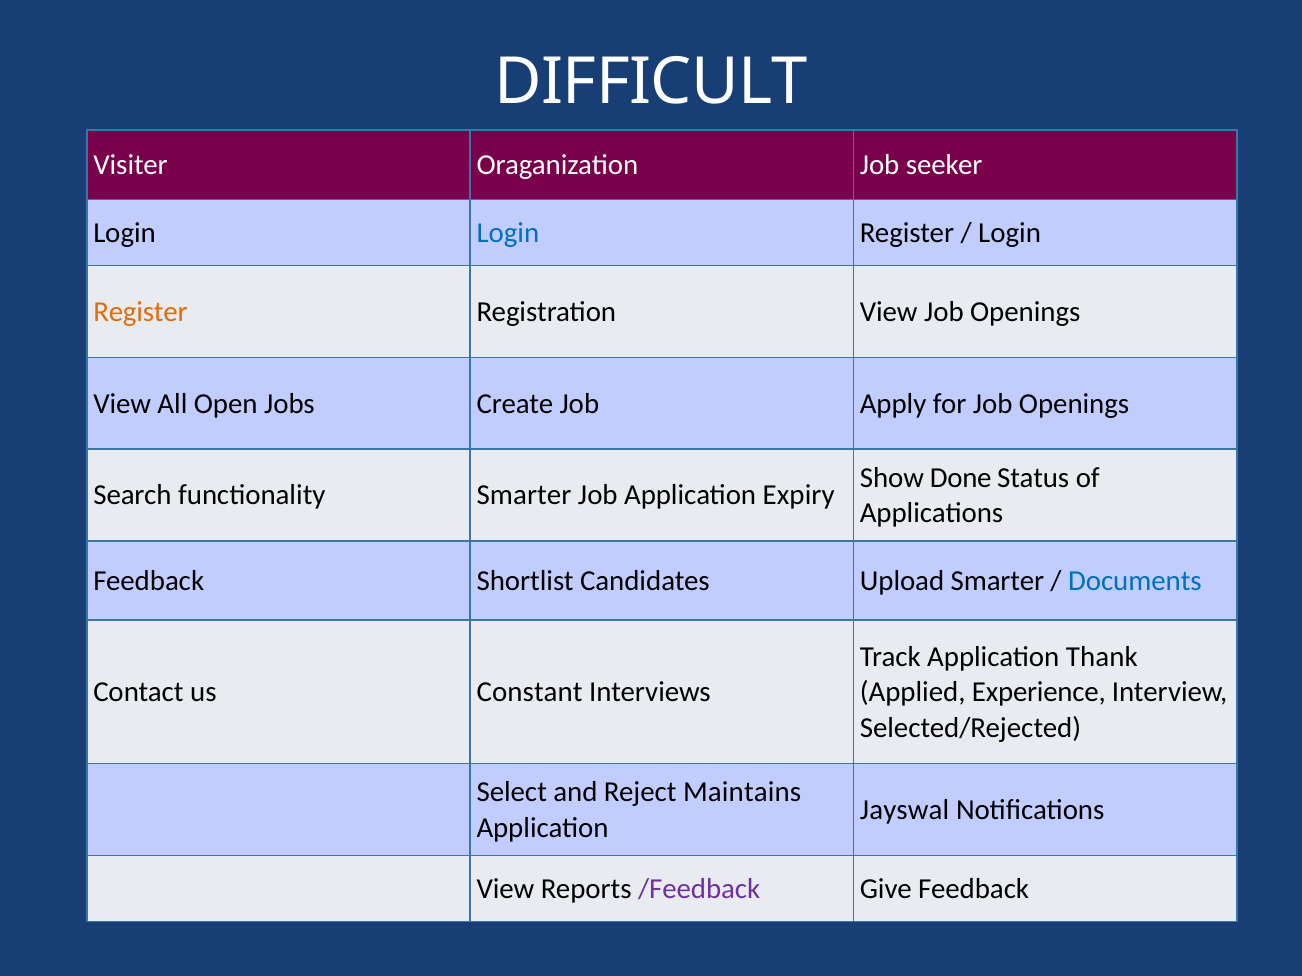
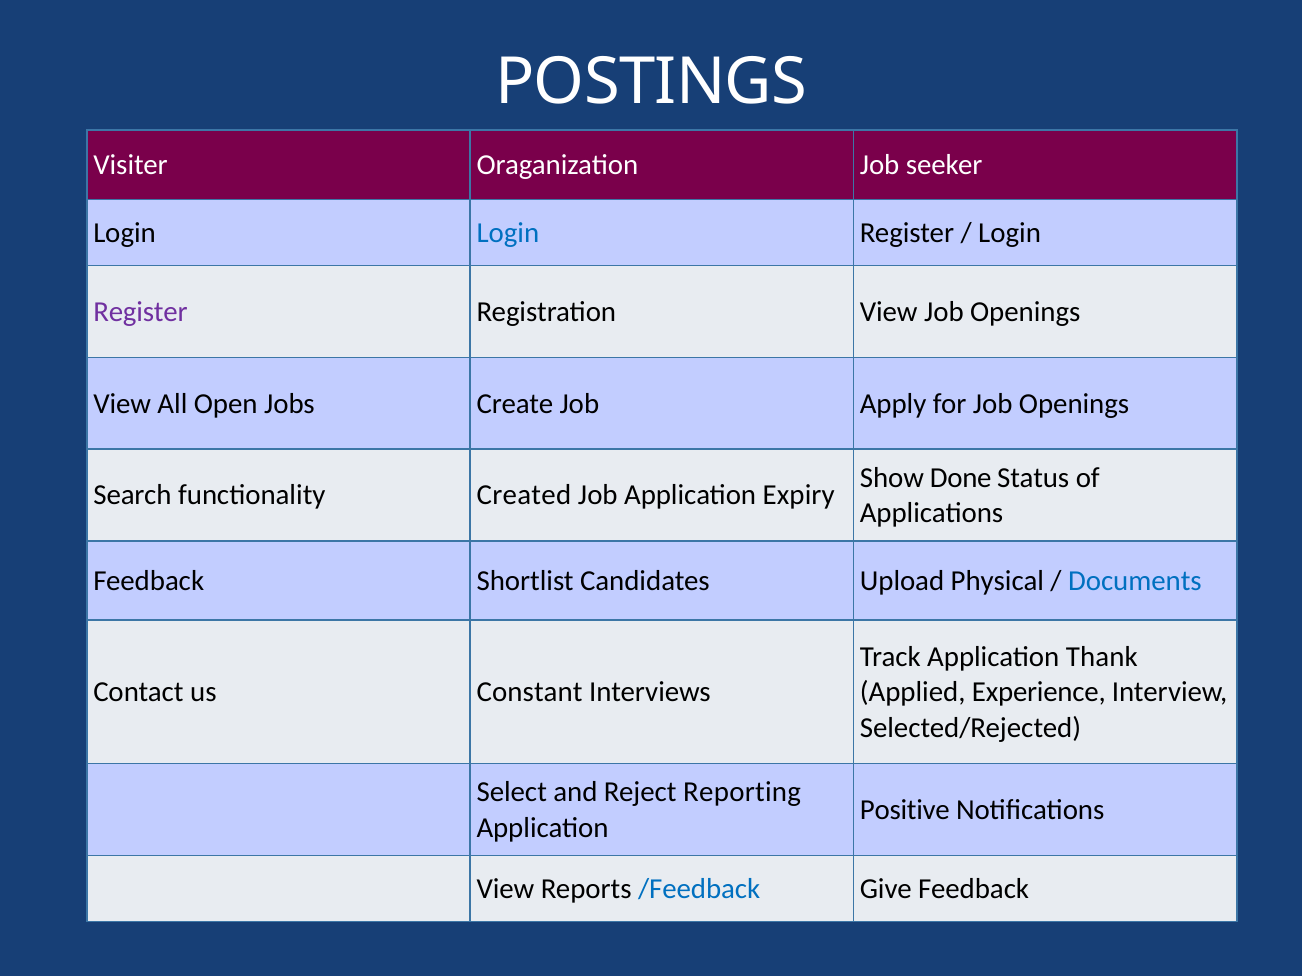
DIFFICULT: DIFFICULT -> POSTINGS
Register at (140, 312) colour: orange -> purple
functionality Smarter: Smarter -> Created
Upload Smarter: Smarter -> Physical
Maintains: Maintains -> Reporting
Jayswal: Jayswal -> Positive
/Feedback colour: purple -> blue
